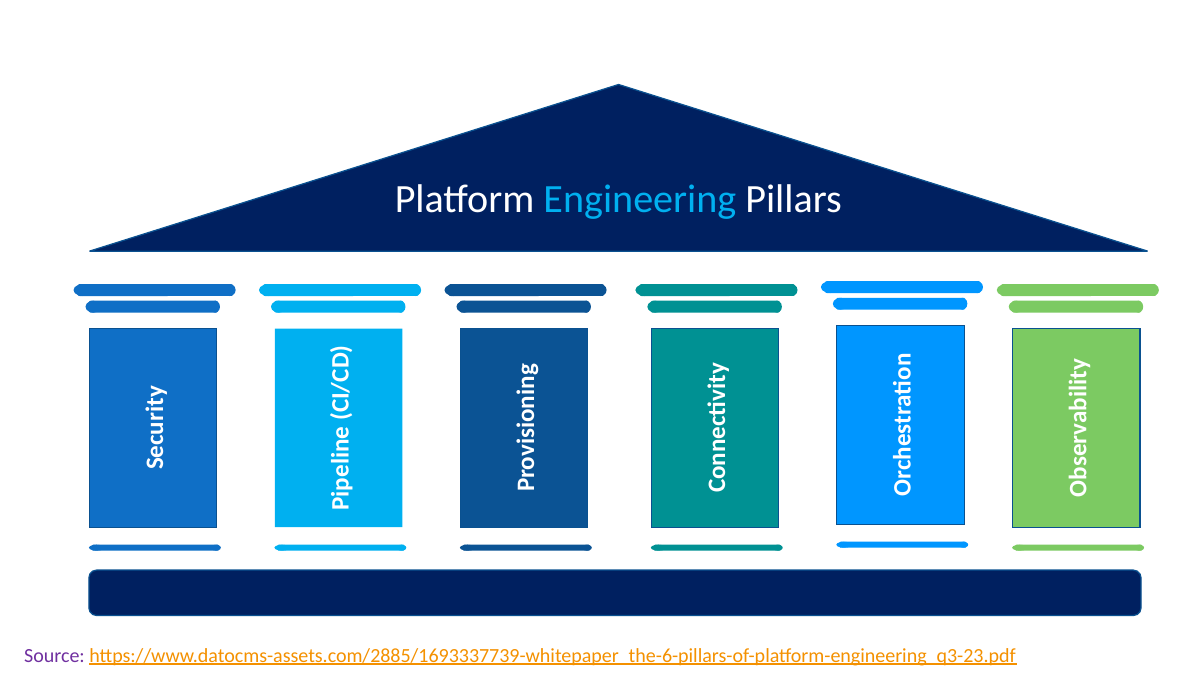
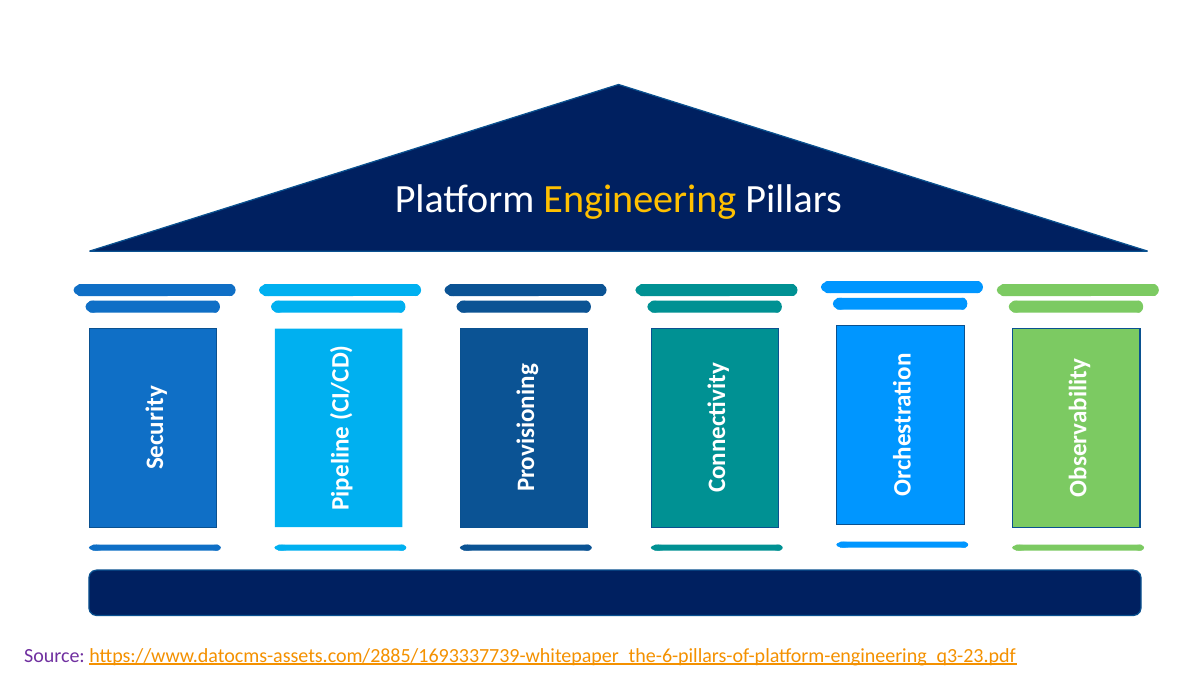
Engineering colour: light blue -> yellow
